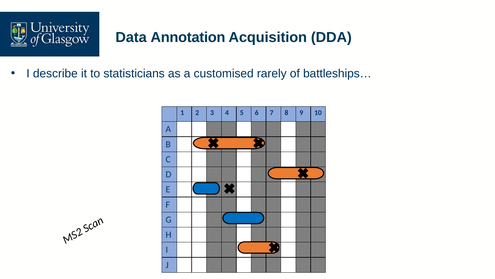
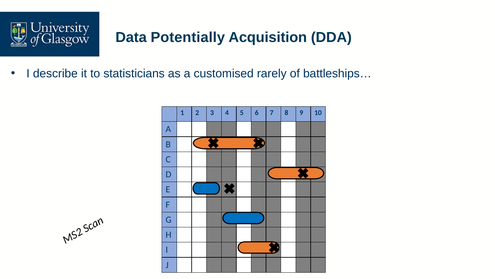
Annotation: Annotation -> Potentially
